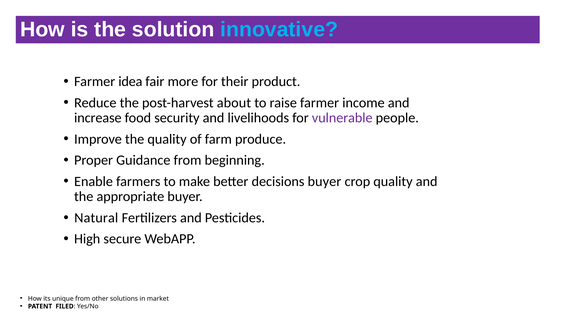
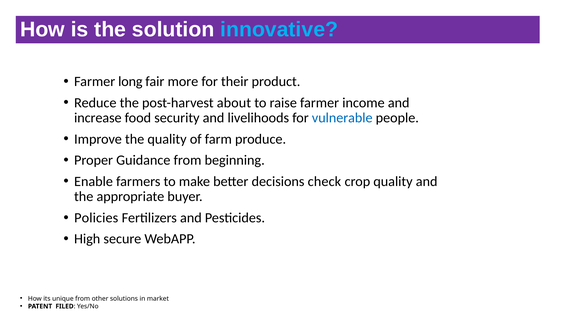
idea: idea -> long
vulnerable colour: purple -> blue
decisions buyer: buyer -> check
Natural: Natural -> Policies
